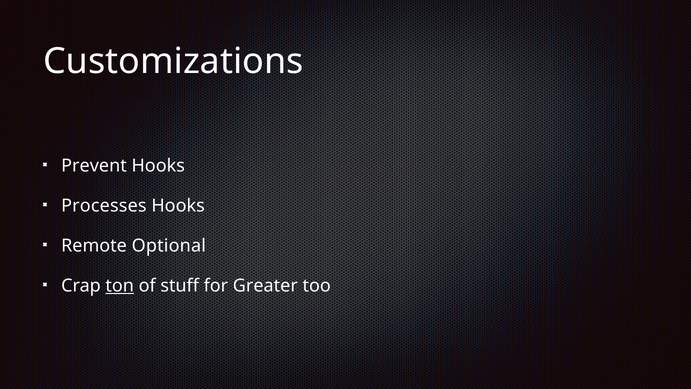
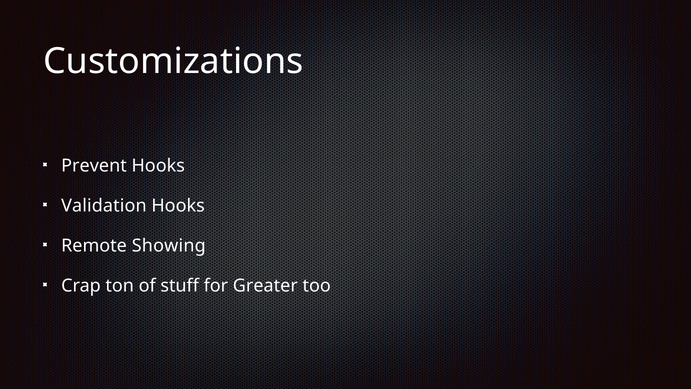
Processes: Processes -> Validation
Optional: Optional -> Showing
ton underline: present -> none
